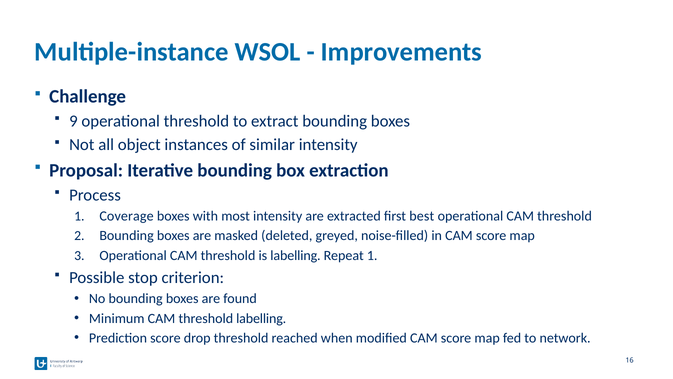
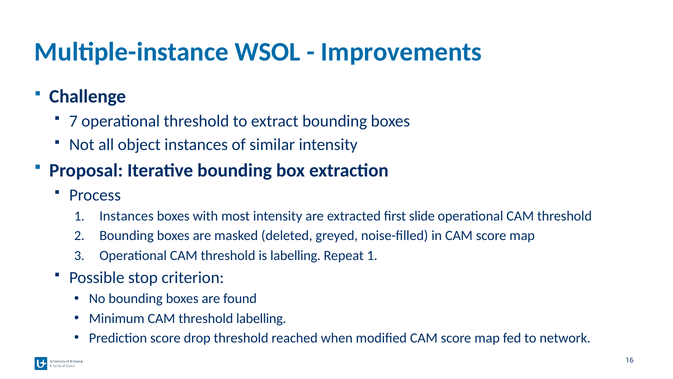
9: 9 -> 7
1 Coverage: Coverage -> Instances
best: best -> slide
